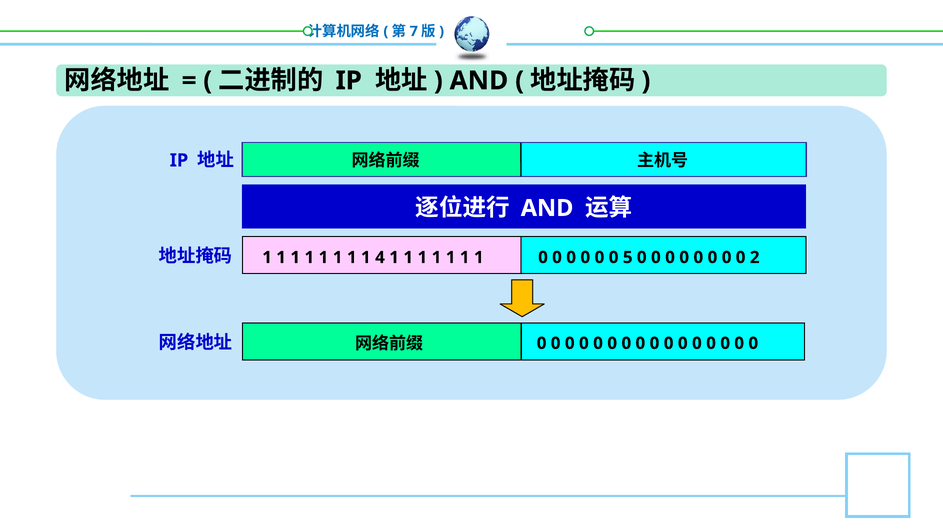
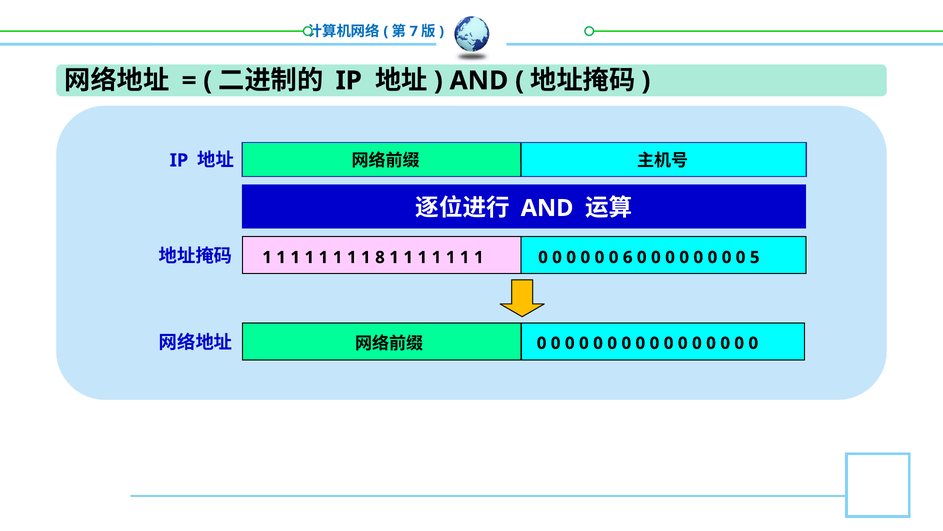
4: 4 -> 8
5: 5 -> 6
2: 2 -> 5
